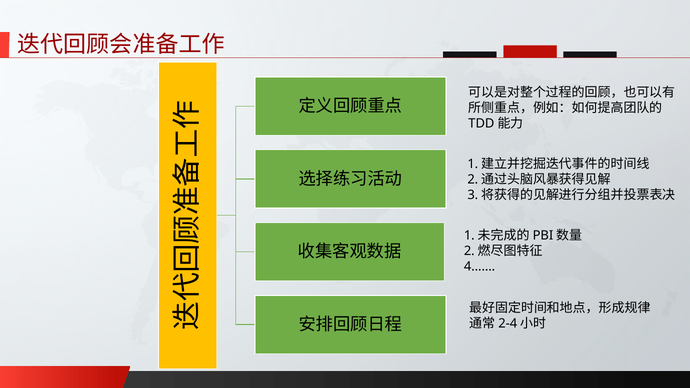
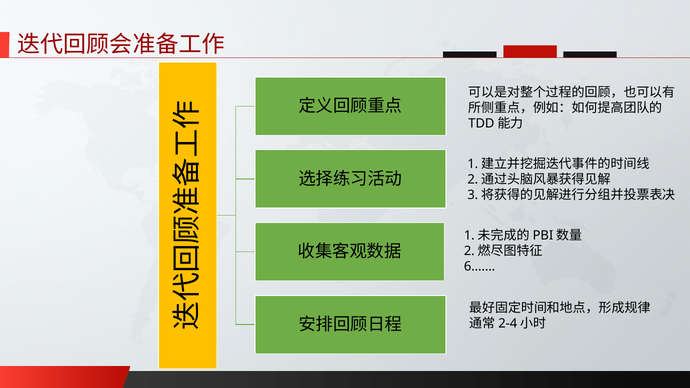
4……: 4…… -> 6……
